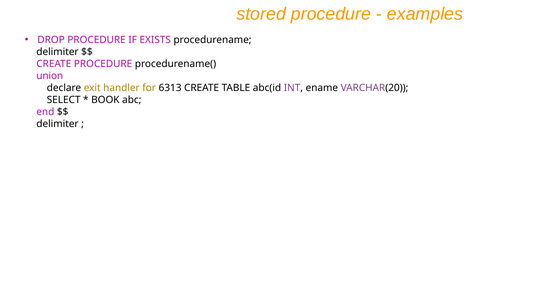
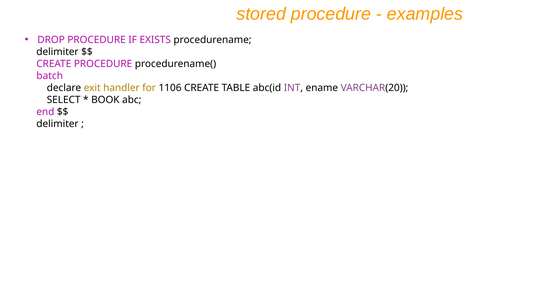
union: union -> batch
6313: 6313 -> 1106
